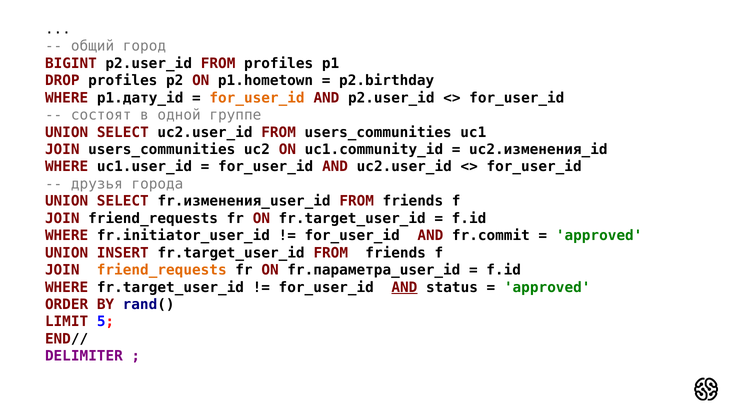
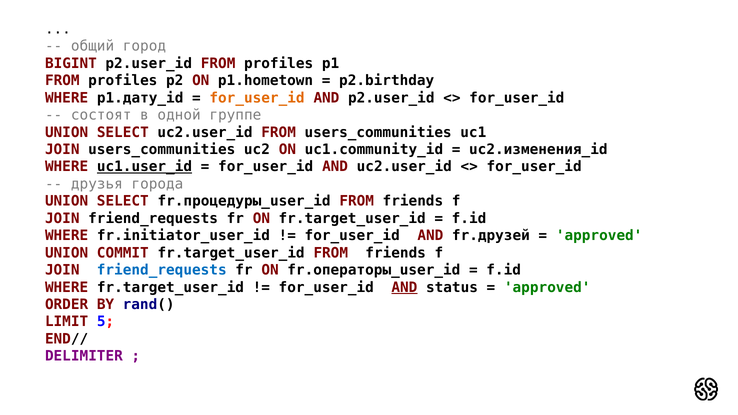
DROP at (62, 81): DROP -> FROM
uc1.user_id underline: none -> present
fr.изменения_user_id: fr.изменения_user_id -> fr.процедуры_user_id
fr.commit: fr.commit -> fr.друзей
INSERT: INSERT -> COMMIT
friend_requests at (162, 270) colour: orange -> blue
fr.параметра_user_id: fr.параметра_user_id -> fr.операторы_user_id
